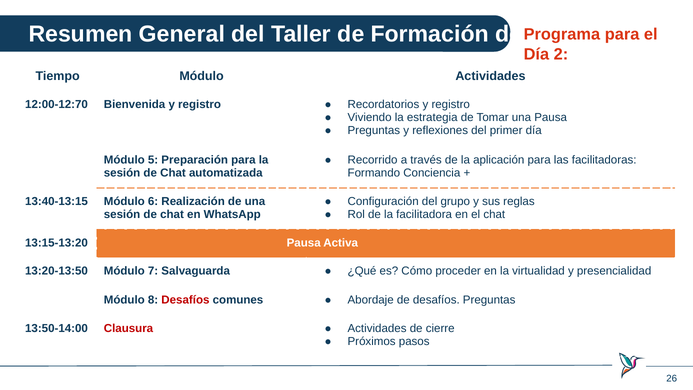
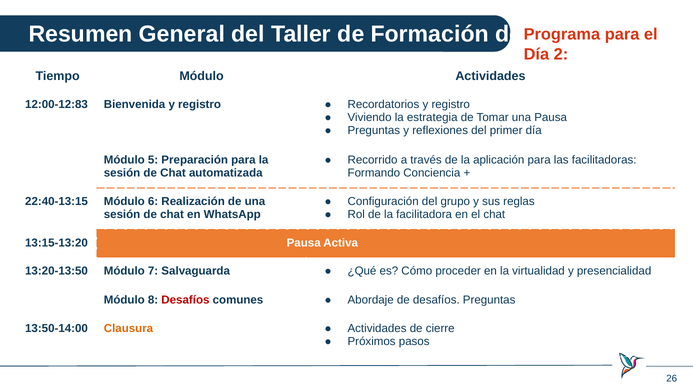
12:00-12:70: 12:00-12:70 -> 12:00-12:83
13:40-13:15: 13:40-13:15 -> 22:40-13:15
Clausura colour: red -> orange
